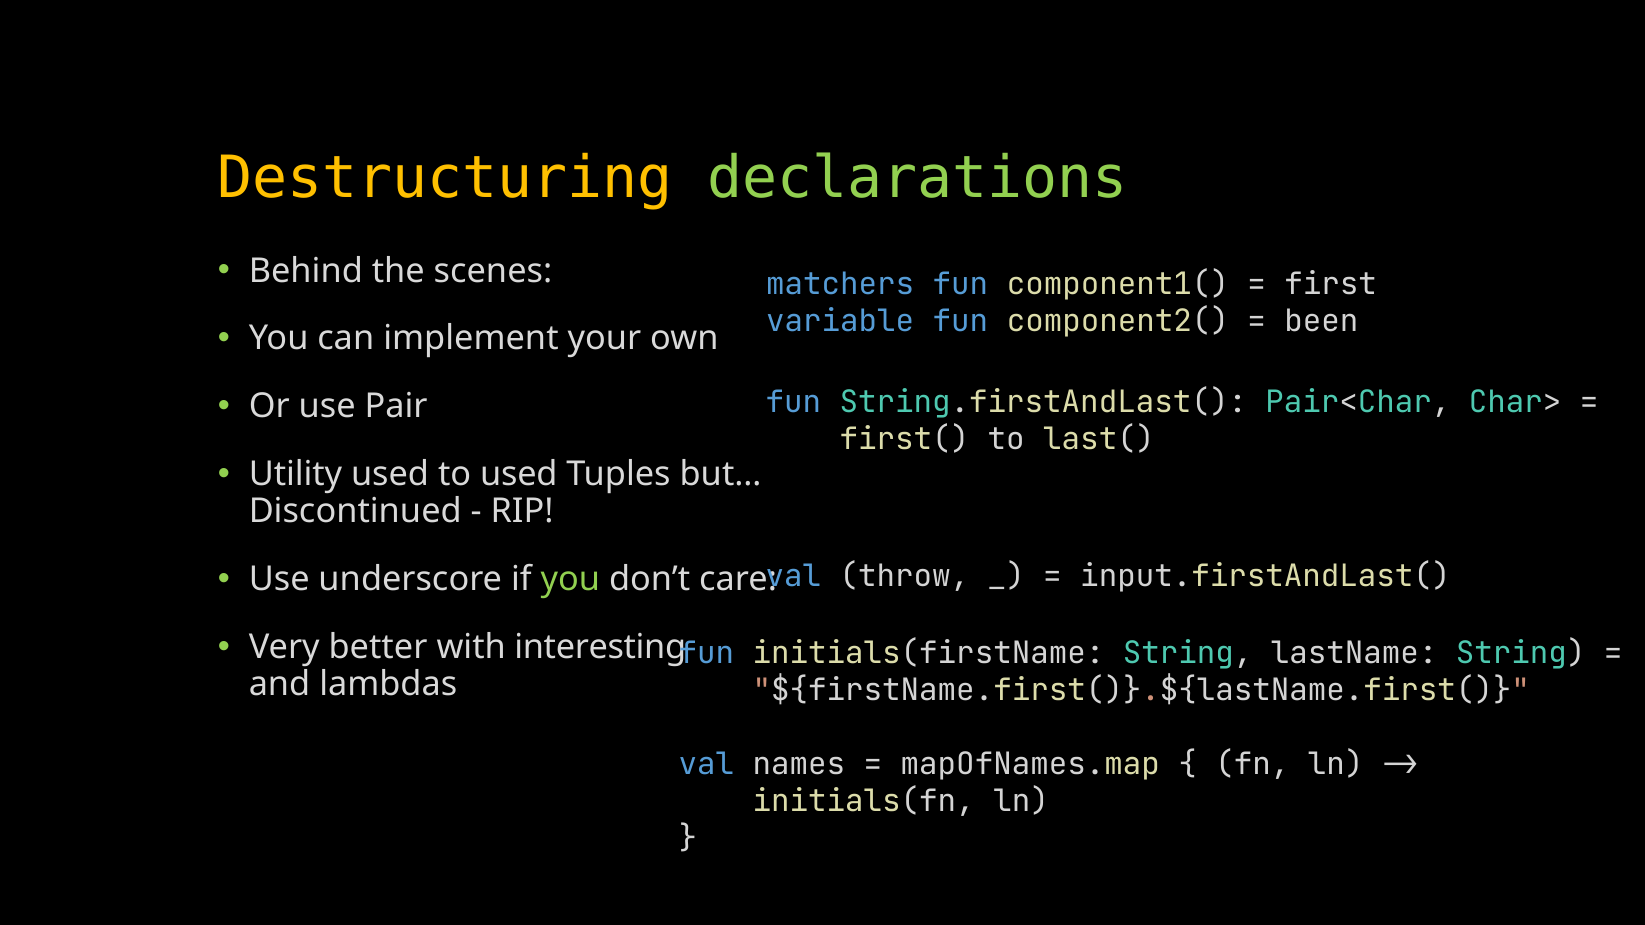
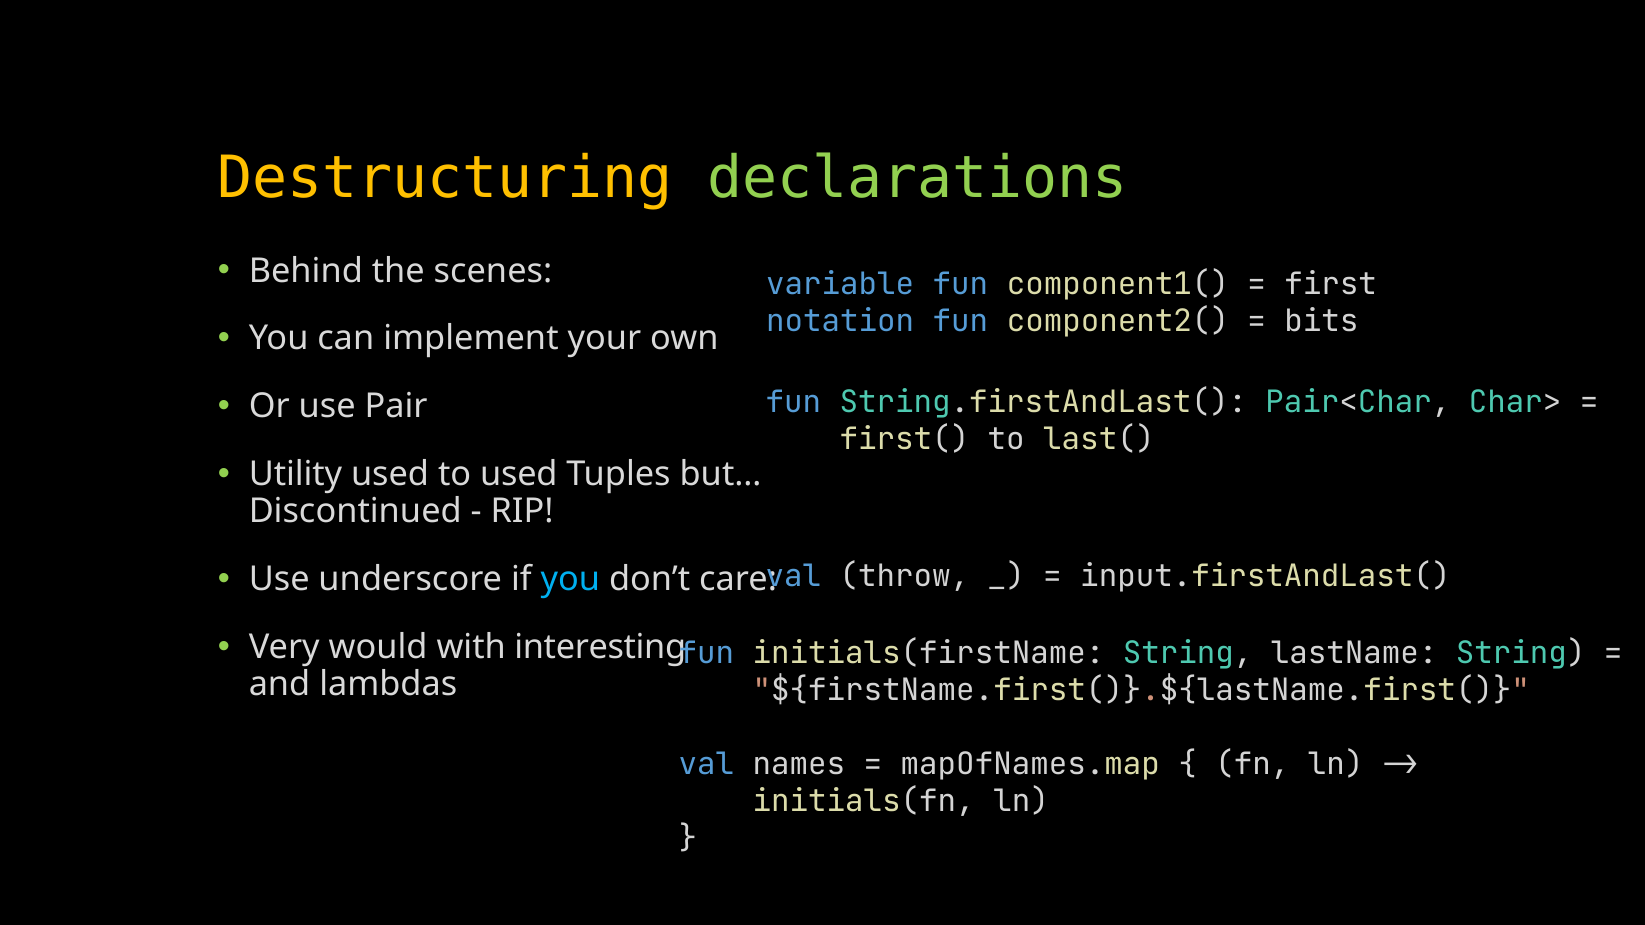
matchers: matchers -> variable
variable: variable -> notation
been: been -> bits
you at (570, 580) colour: light green -> light blue
better: better -> would
